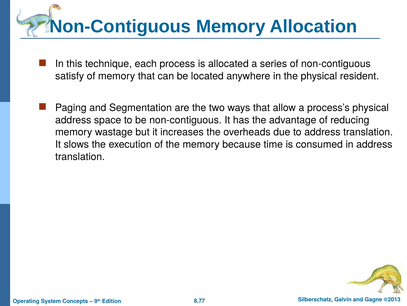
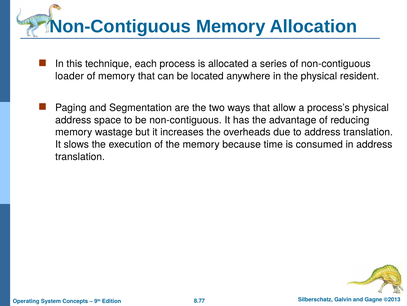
satisfy: satisfy -> loader
